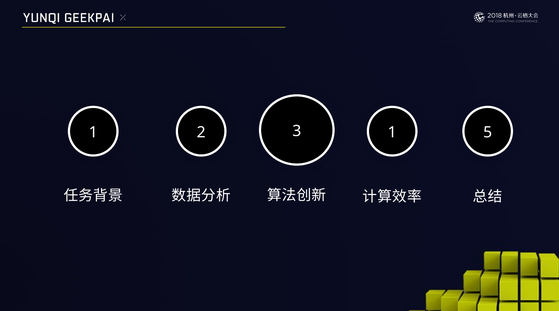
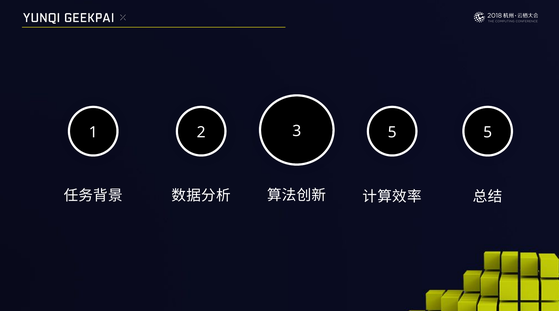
1 1: 1 -> 5
